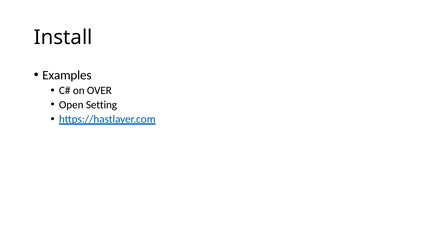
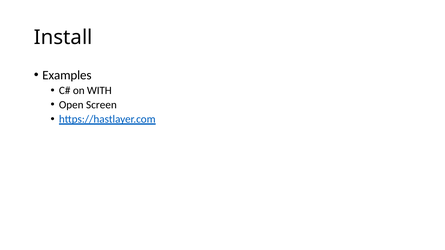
OVER: OVER -> WITH
Setting: Setting -> Screen
